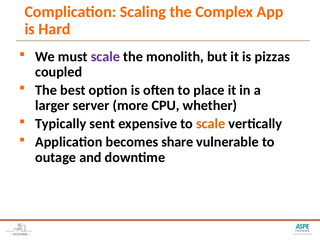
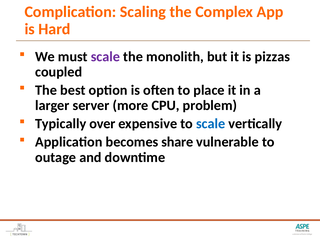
whether: whether -> problem
sent: sent -> over
scale at (211, 124) colour: orange -> blue
